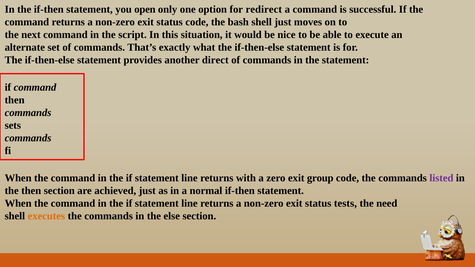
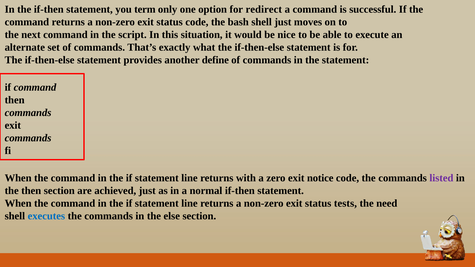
open: open -> term
direct: direct -> define
sets at (13, 125): sets -> exit
group: group -> notice
executes colour: orange -> blue
